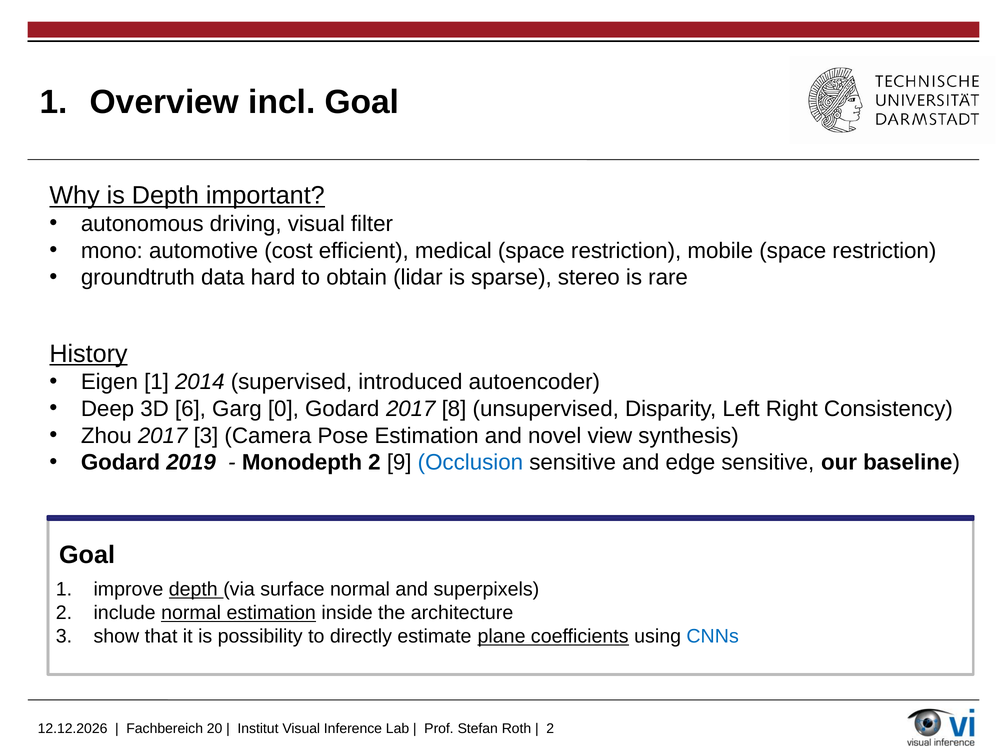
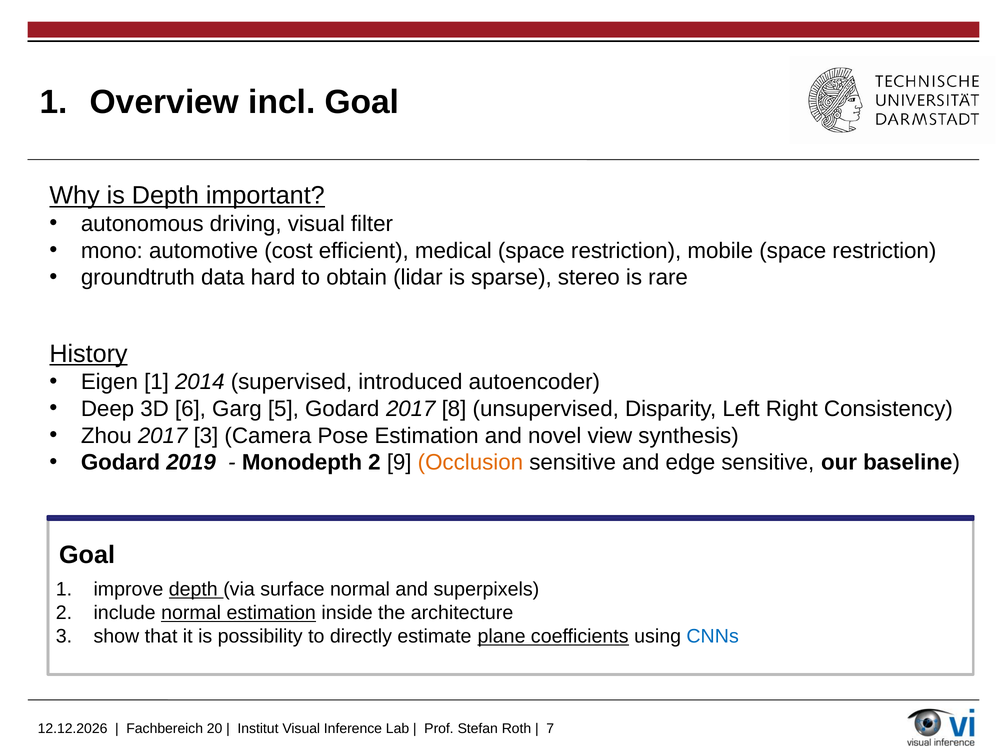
0: 0 -> 5
Occlusion colour: blue -> orange
2 at (550, 729): 2 -> 7
